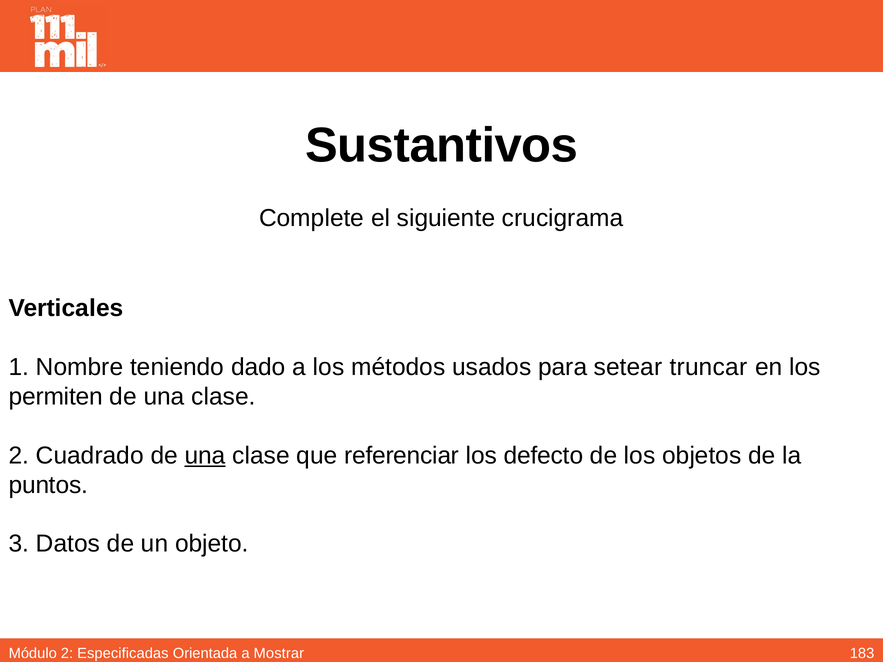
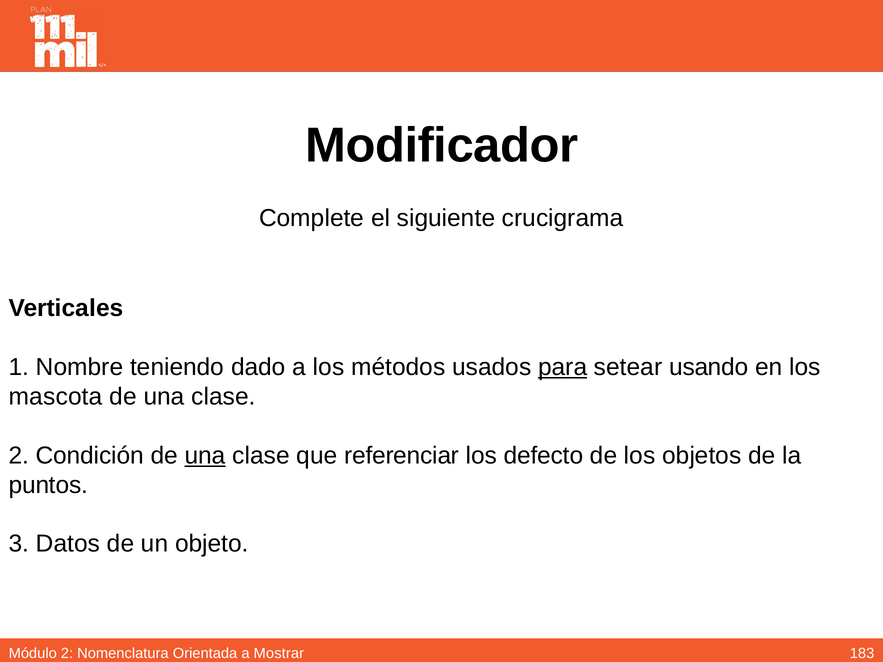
Sustantivos: Sustantivos -> Modificador
para underline: none -> present
truncar: truncar -> usando
permiten: permiten -> mascota
Cuadrado: Cuadrado -> Condición
Especificadas: Especificadas -> Nomenclatura
